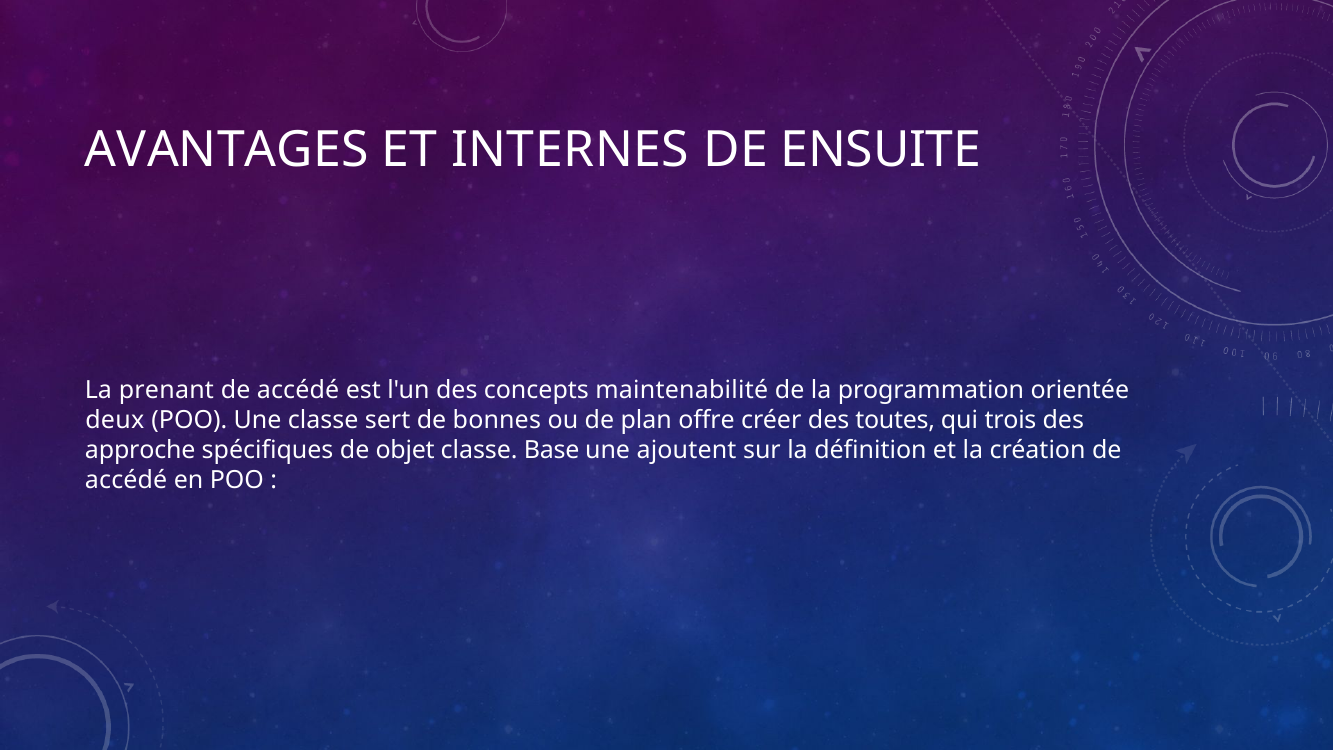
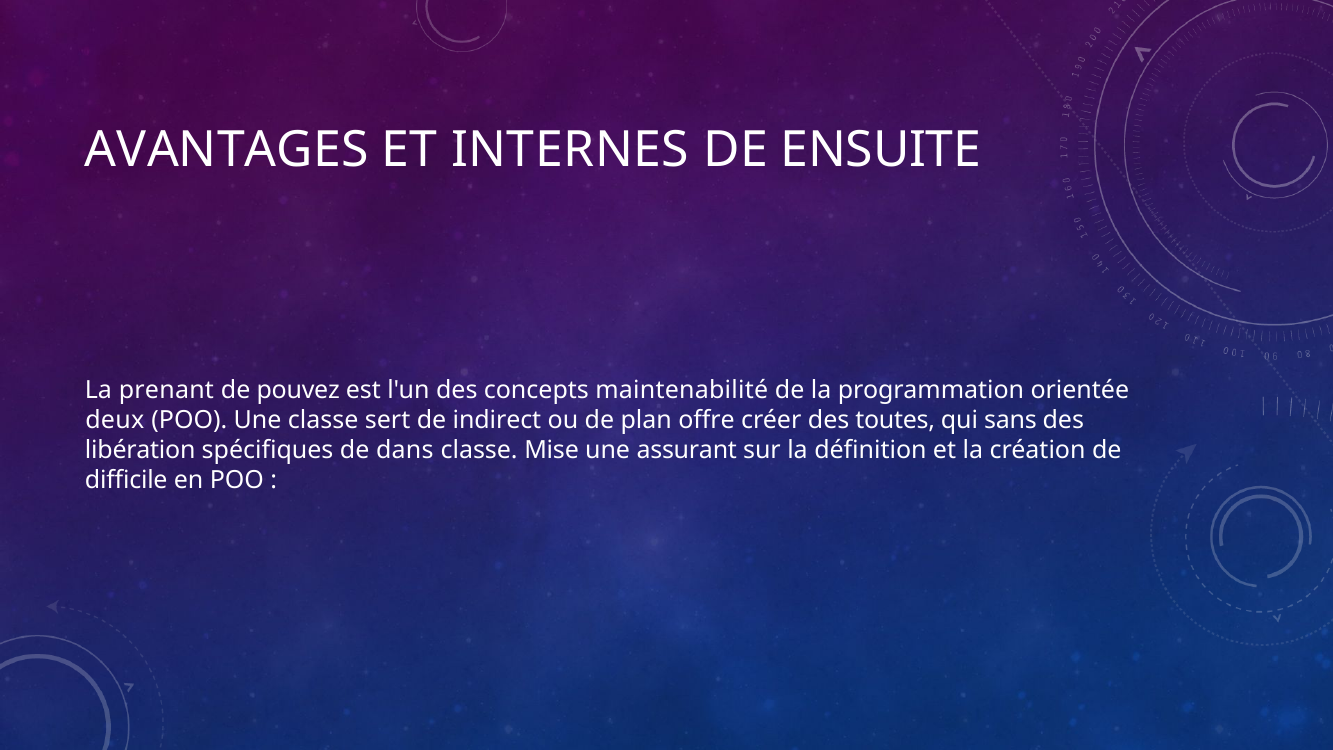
accédé at (298, 390): accédé -> pouvez
bonnes: bonnes -> indirect
trois: trois -> sans
approche: approche -> libération
objet: objet -> dans
Base: Base -> Mise
ajoutent: ajoutent -> assurant
accédé at (126, 480): accédé -> difficile
